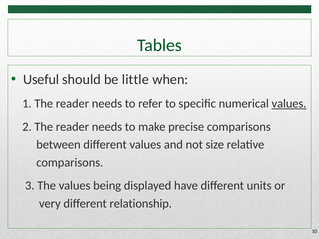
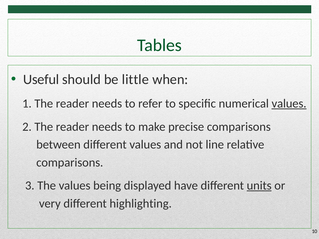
size: size -> line
units underline: none -> present
relationship: relationship -> highlighting
